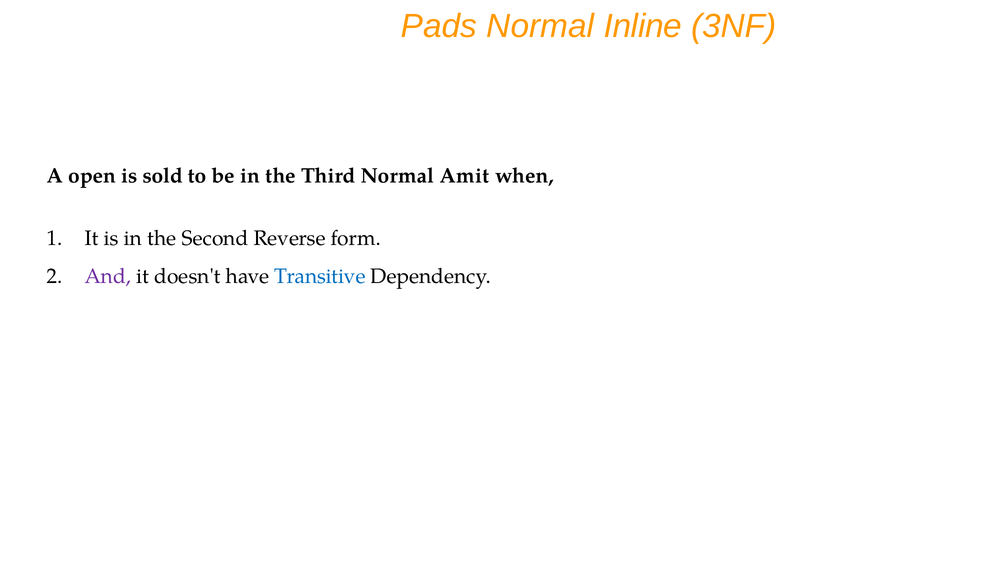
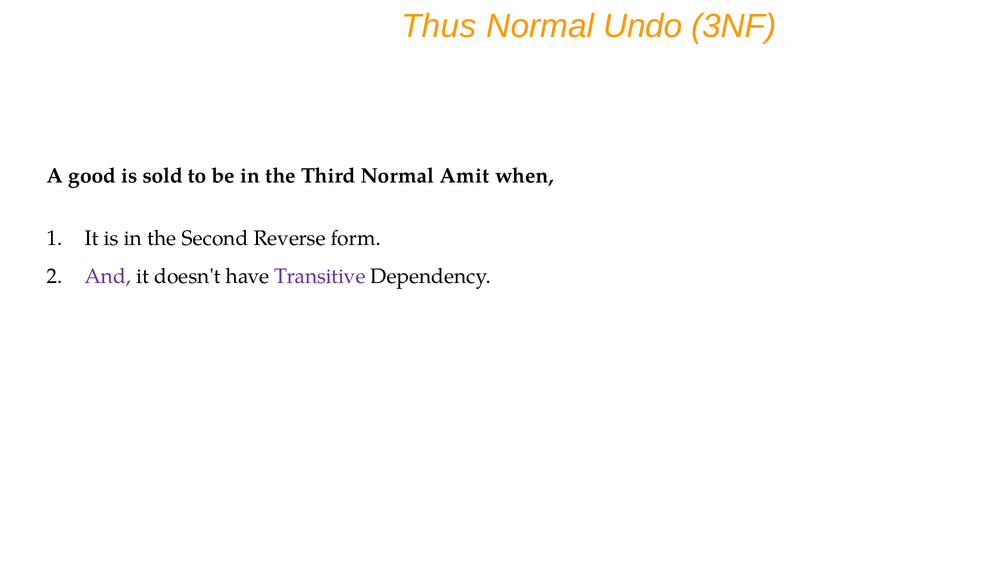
Pads: Pads -> Thus
Inline: Inline -> Undo
open: open -> good
Transitive colour: blue -> purple
